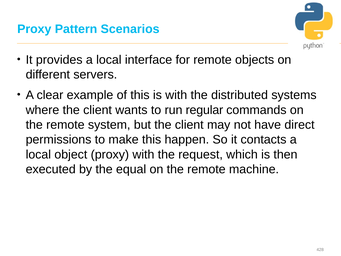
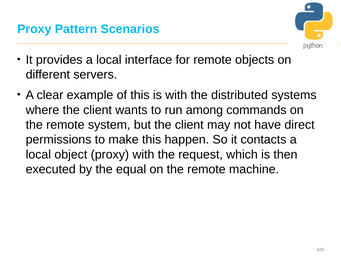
regular: regular -> among
